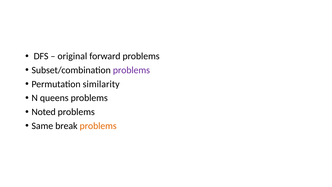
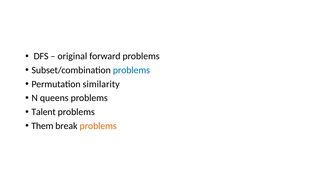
problems at (131, 70) colour: purple -> blue
Noted: Noted -> Talent
Same: Same -> Them
